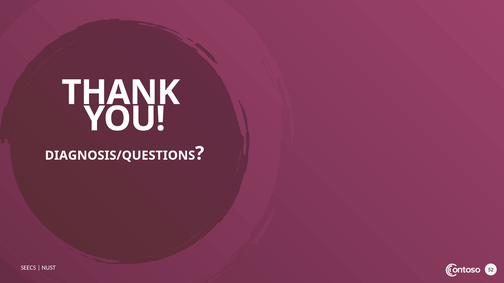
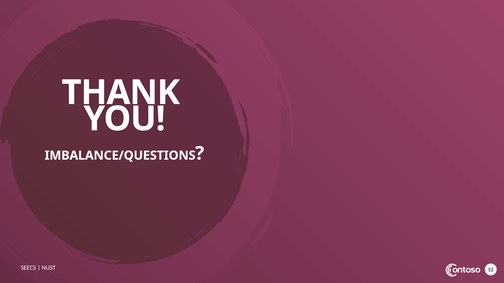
DIAGNOSIS/QUESTIONS: DIAGNOSIS/QUESTIONS -> IMBALANCE/QUESTIONS
